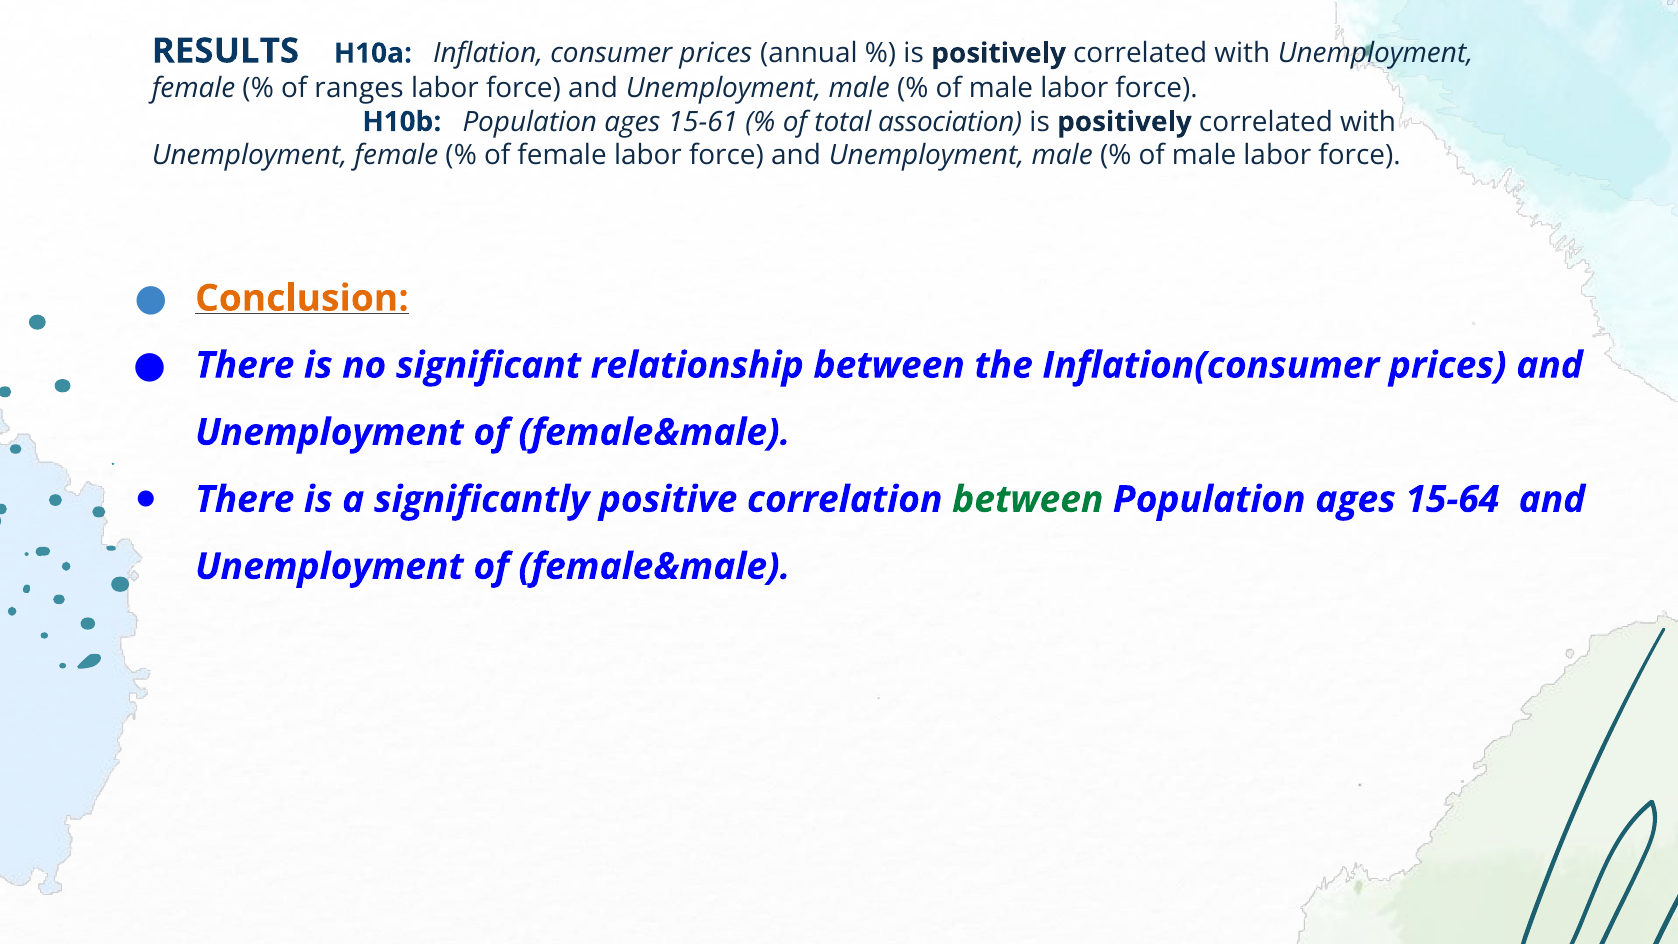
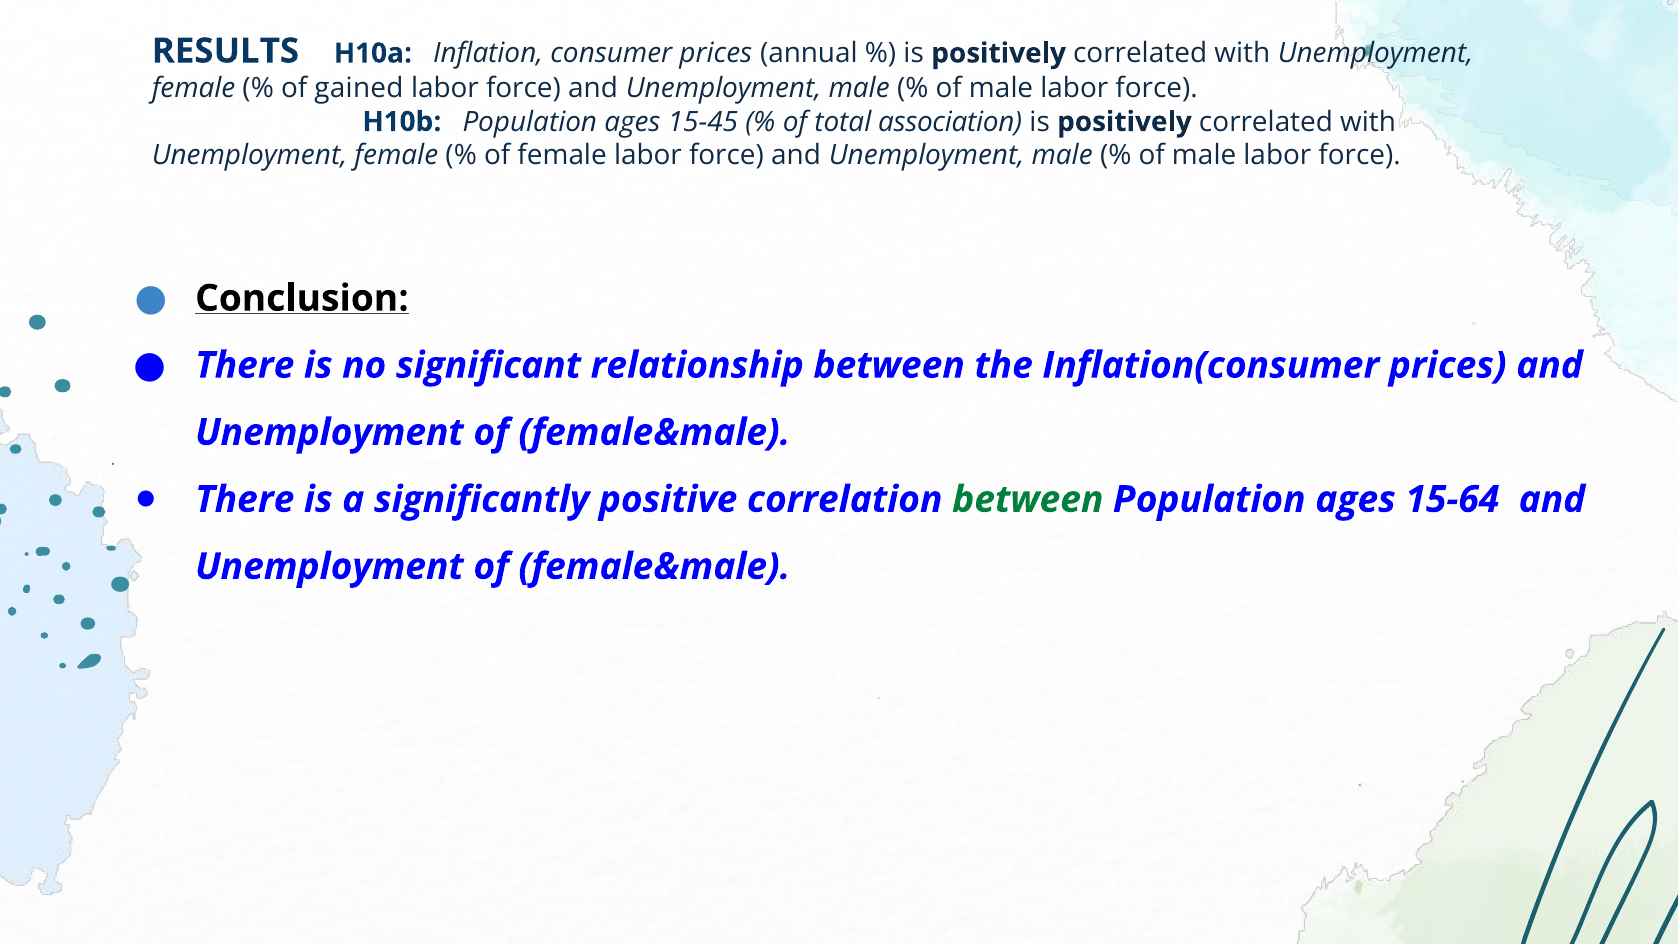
ranges: ranges -> gained
15-61: 15-61 -> 15-45
Conclusion colour: orange -> black
